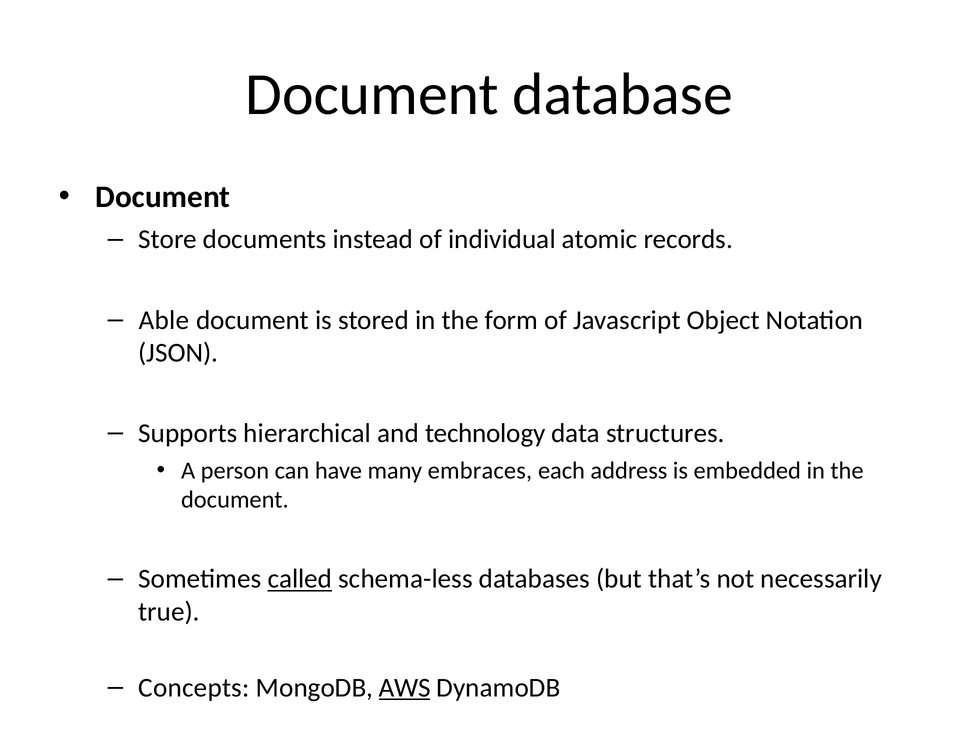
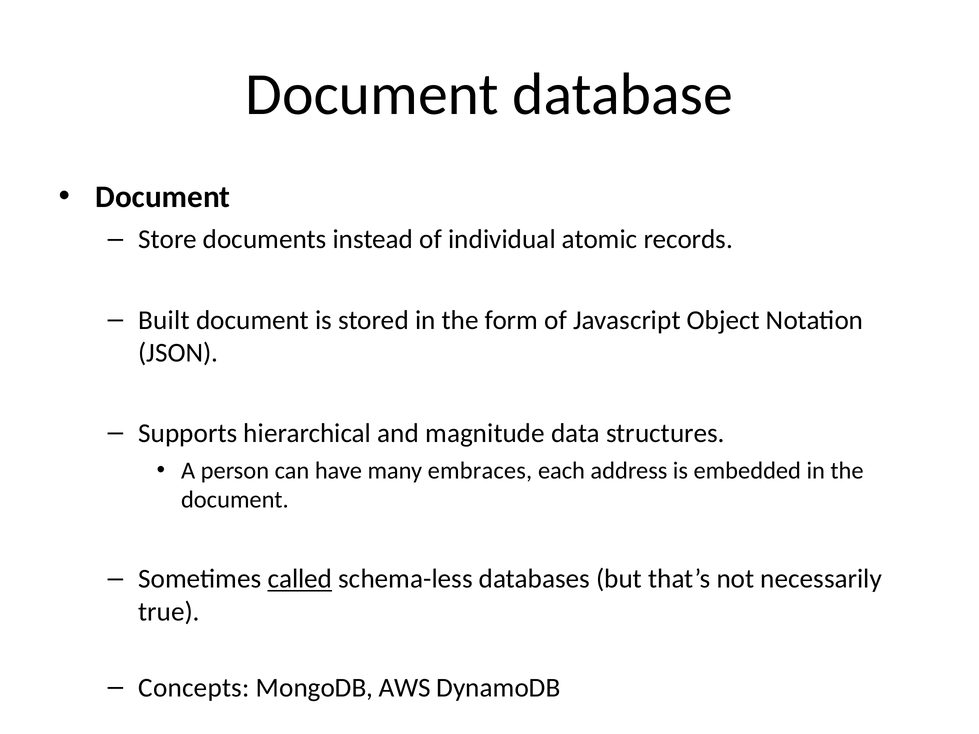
Able: Able -> Built
technology: technology -> magnitude
AWS underline: present -> none
